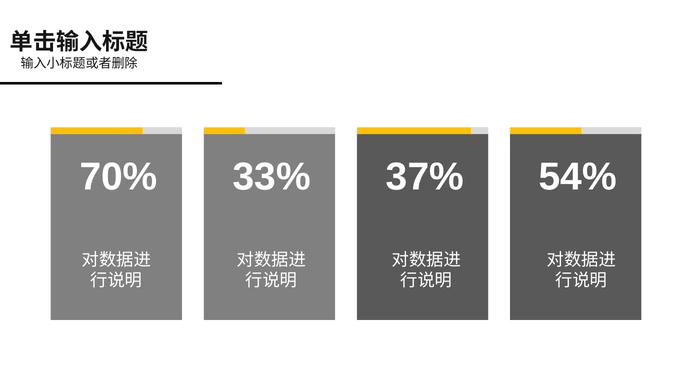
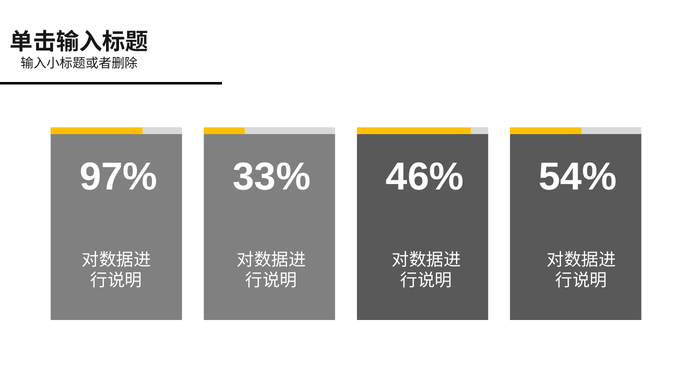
70%: 70% -> 97%
37%: 37% -> 46%
